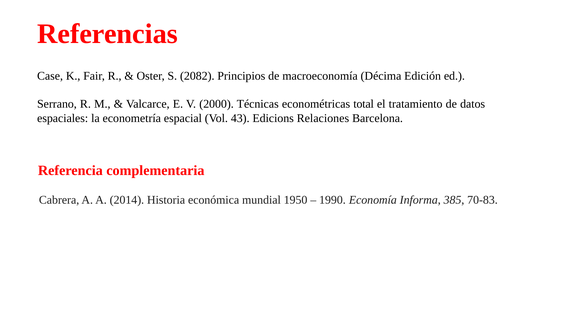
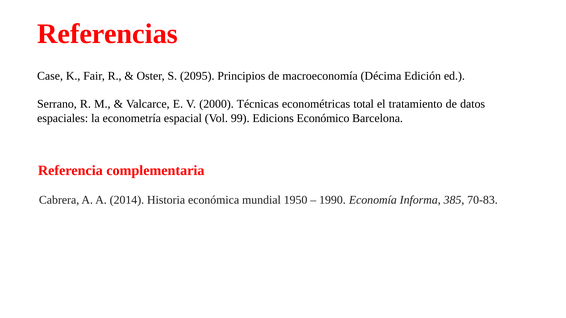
2082: 2082 -> 2095
43: 43 -> 99
Relaciones: Relaciones -> Económico
